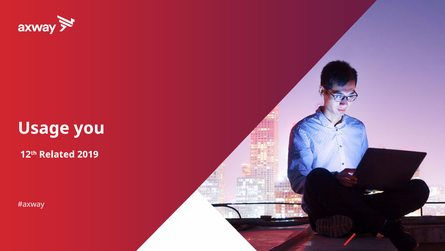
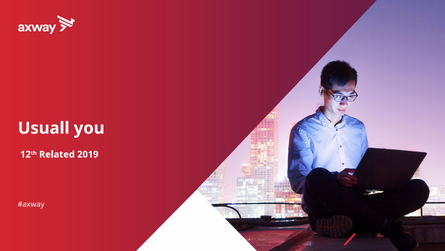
Usage: Usage -> Usuall
